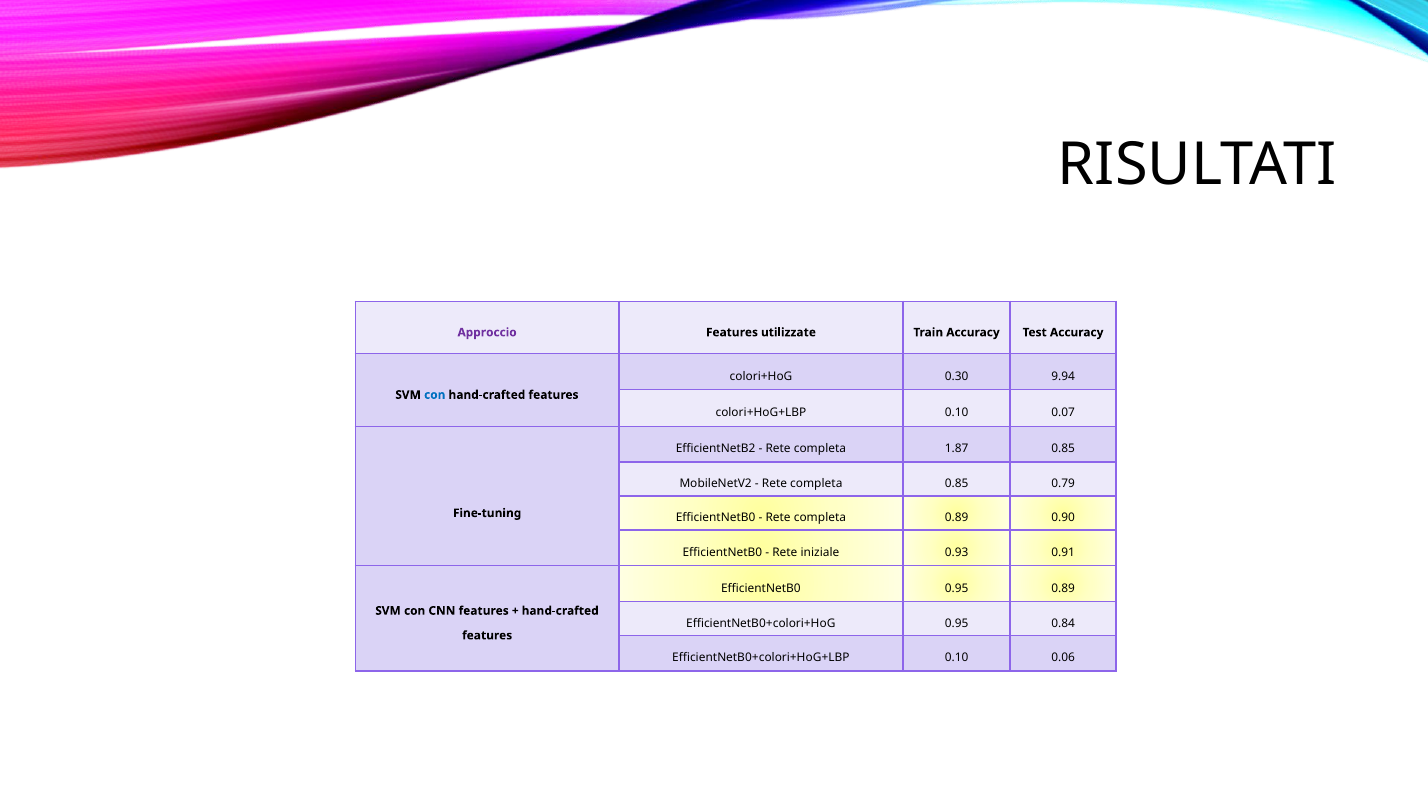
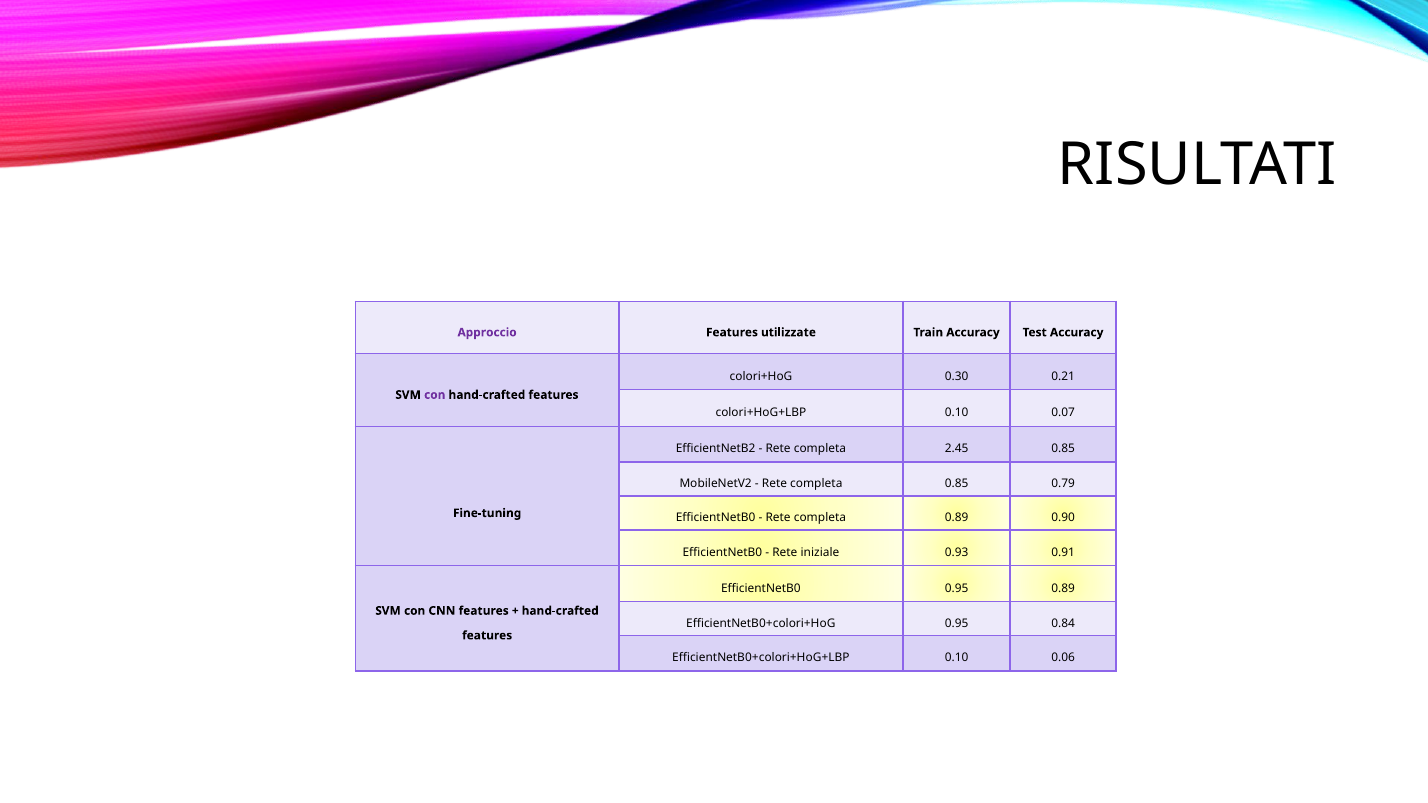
9.94: 9.94 -> 0.21
con at (435, 395) colour: blue -> purple
1.87: 1.87 -> 2.45
